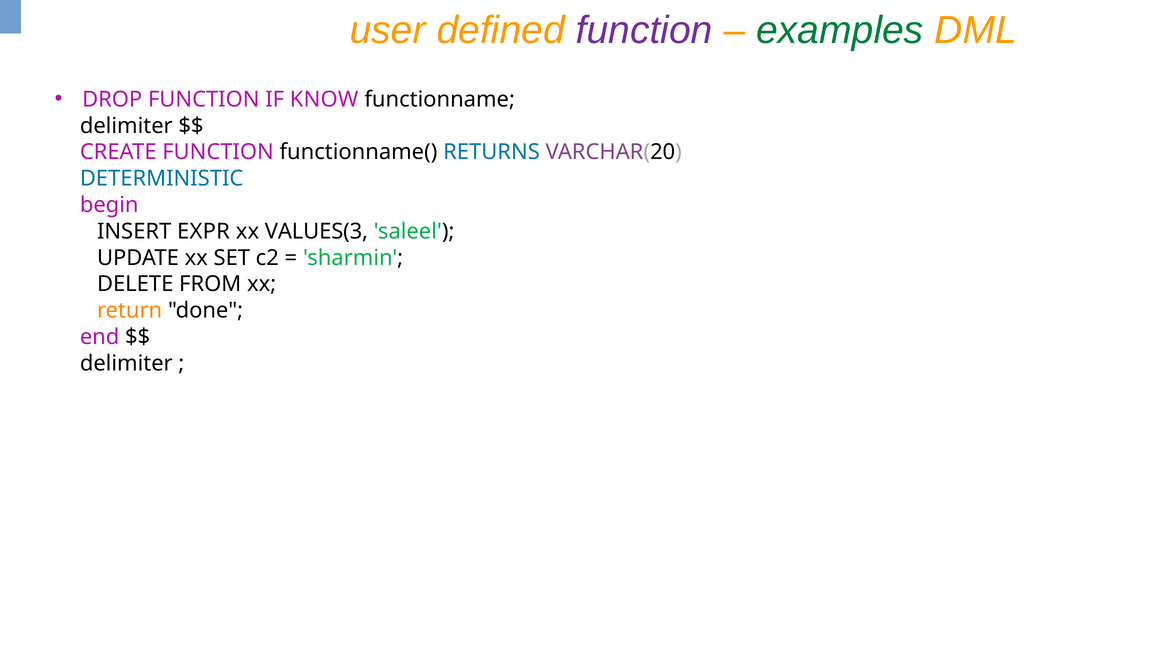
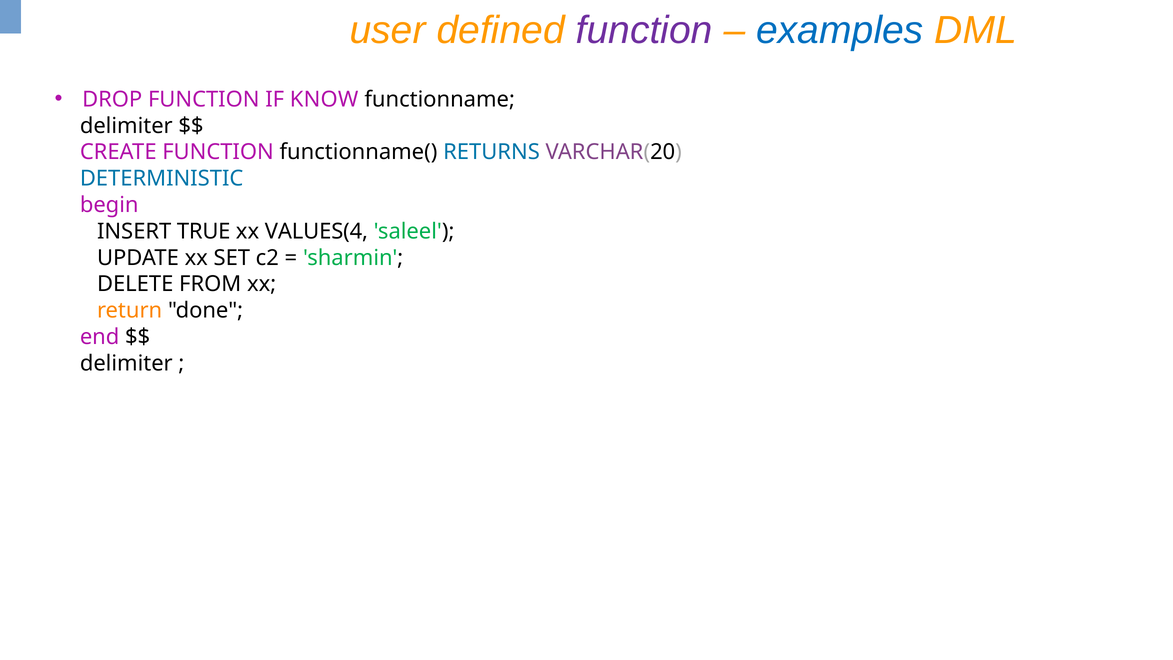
examples colour: green -> blue
EXPR: EXPR -> TRUE
VALUES(3: VALUES(3 -> VALUES(4
